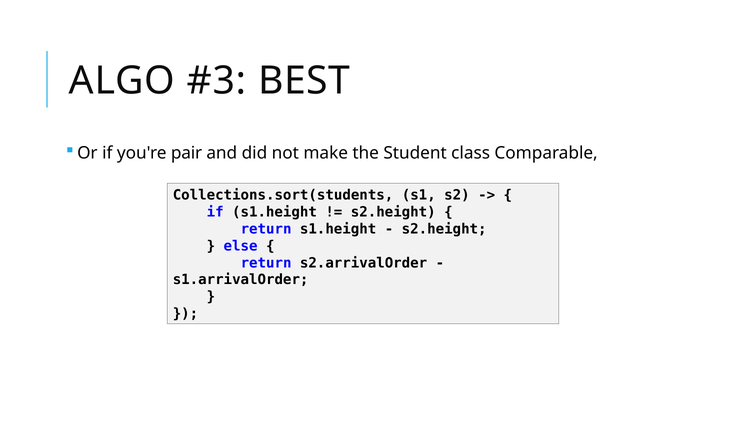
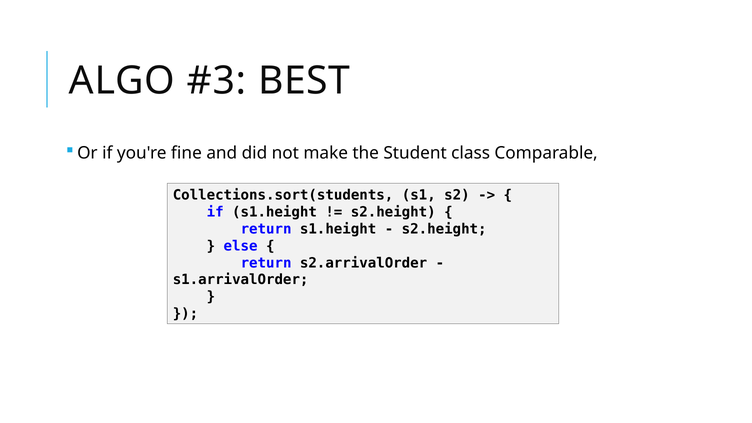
pair: pair -> fine
